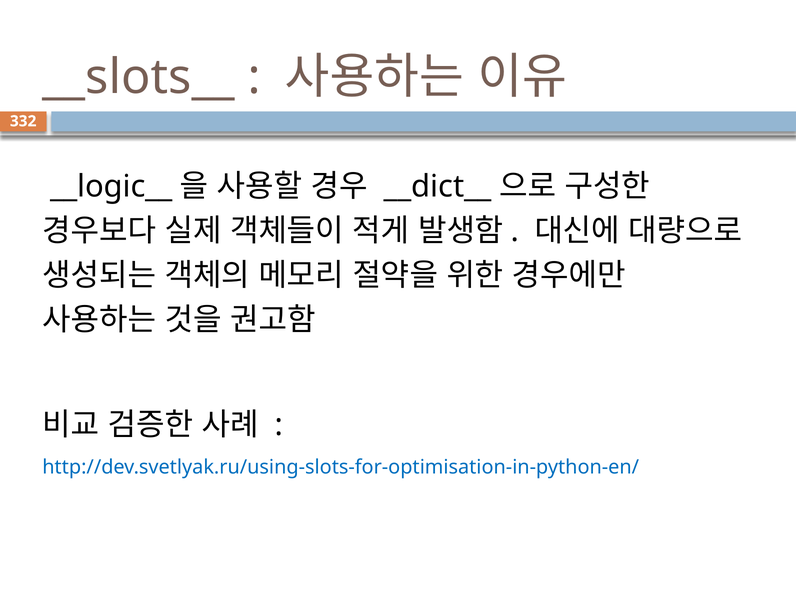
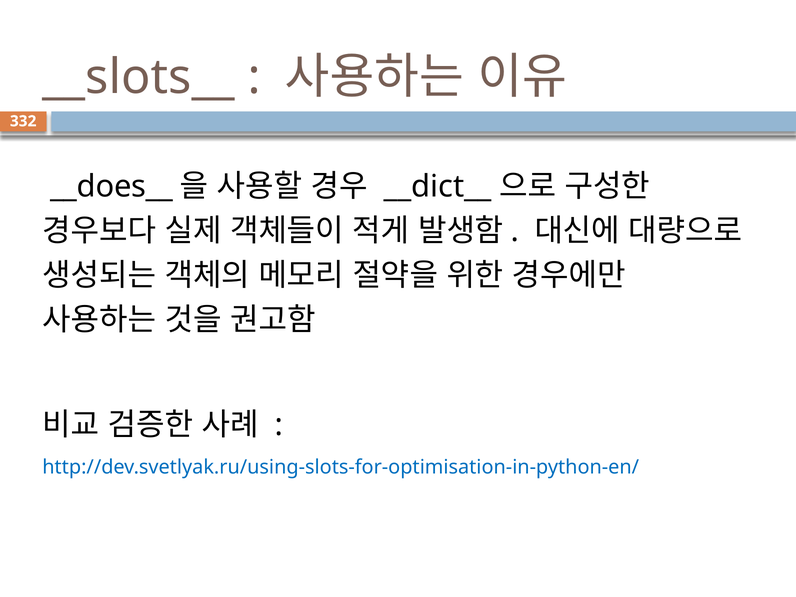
__logic__: __logic__ -> __does__
